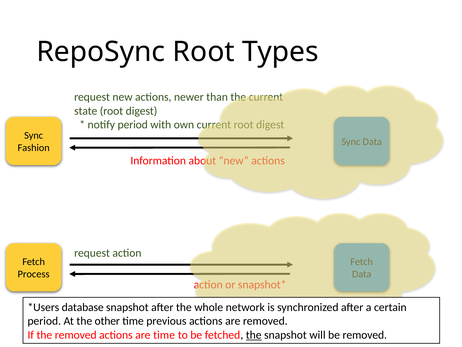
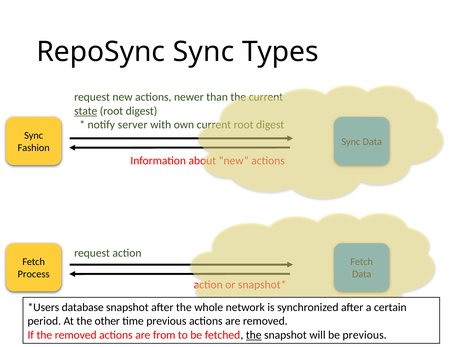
RepoSync Root: Root -> Sync
state underline: none -> present
notify period: period -> server
are time: time -> from
be removed: removed -> previous
